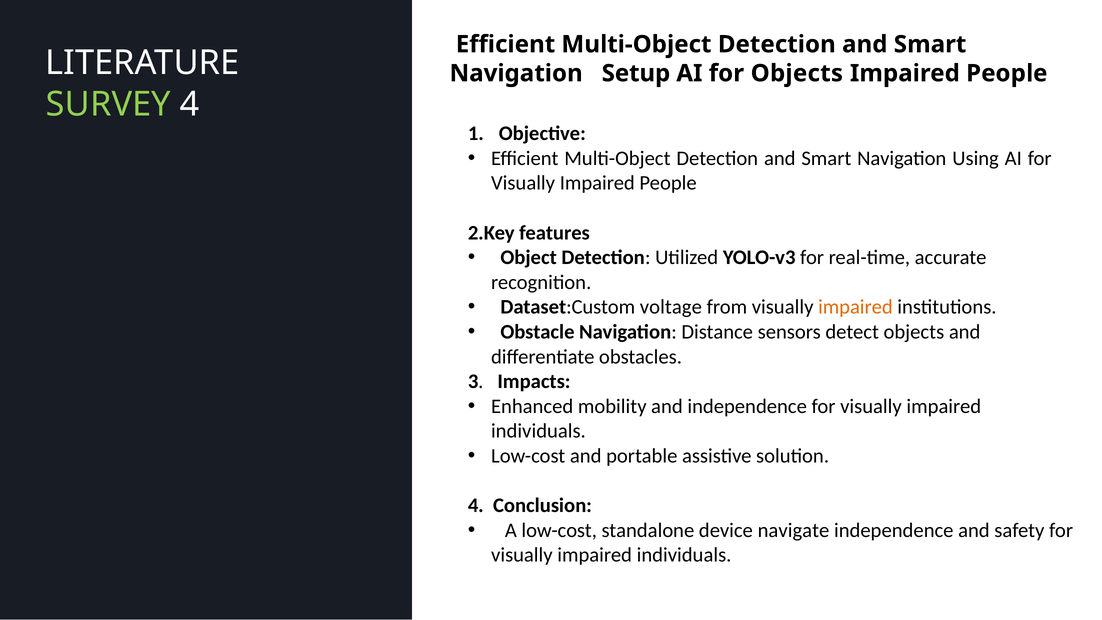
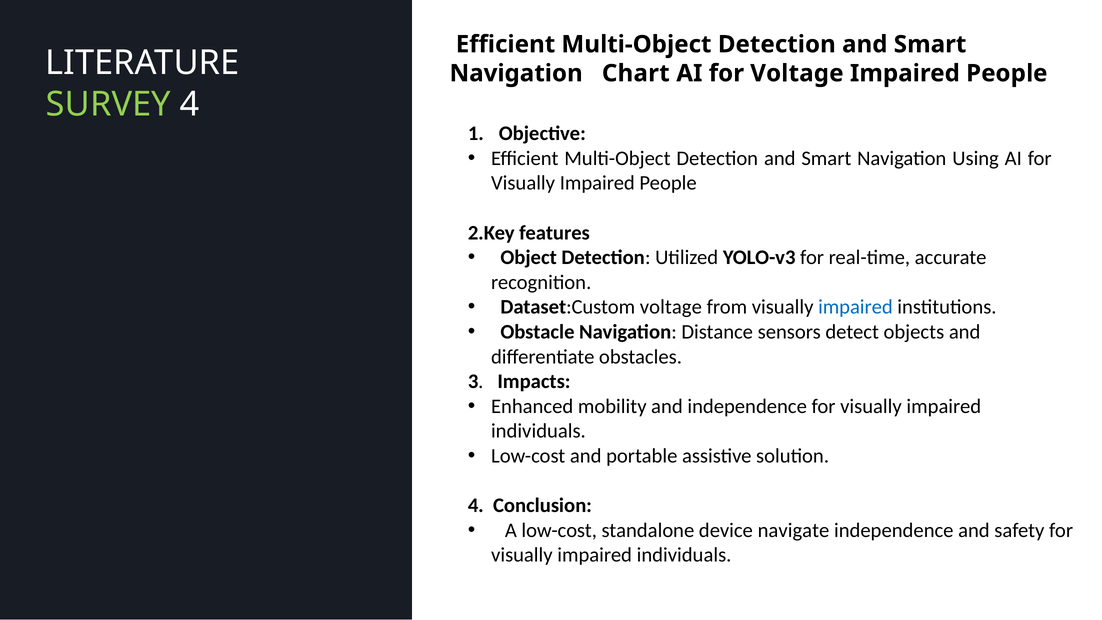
Setup: Setup -> Chart
for Objects: Objects -> Voltage
impaired at (855, 307) colour: orange -> blue
